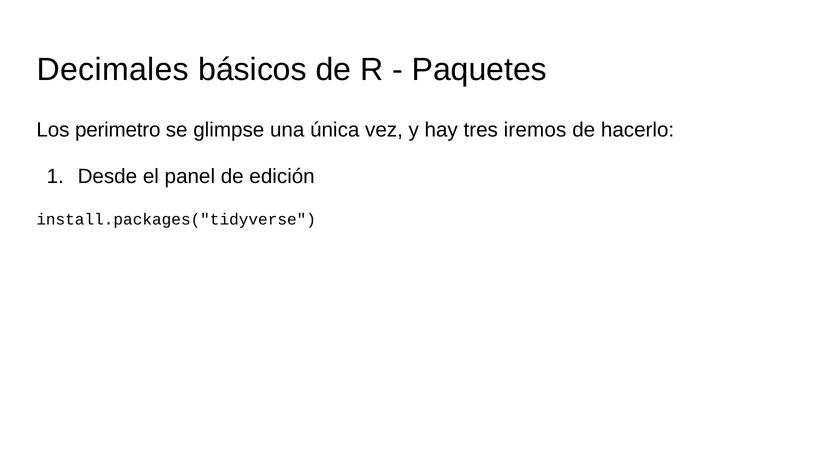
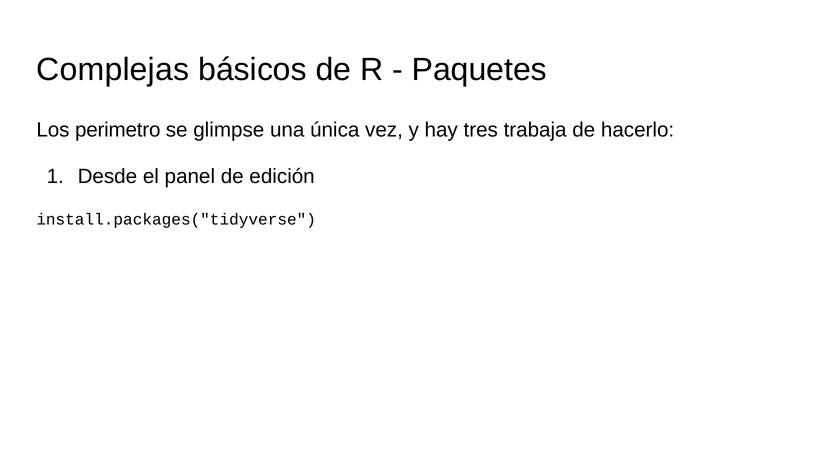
Decimales: Decimales -> Complejas
iremos: iremos -> trabaja
